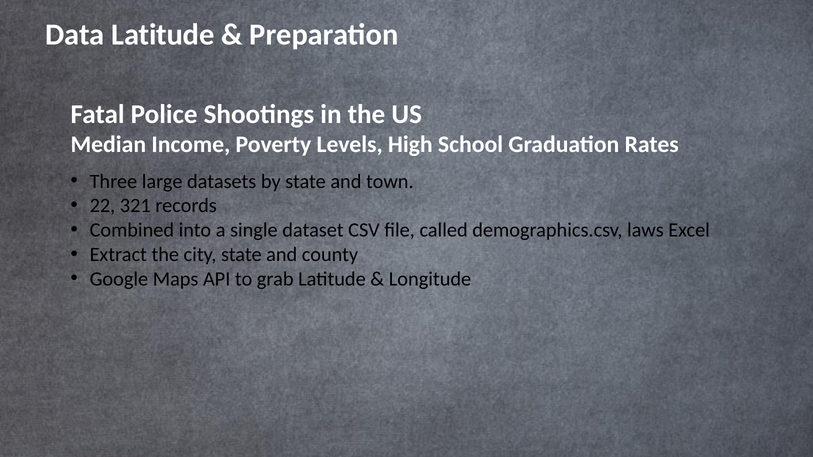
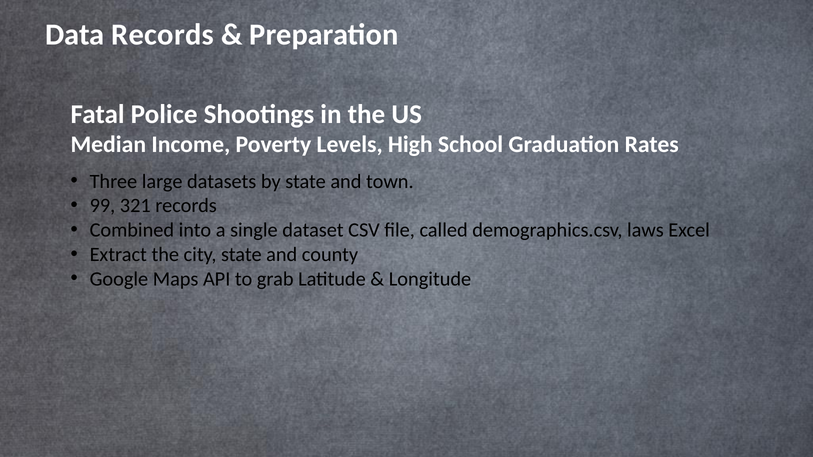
Data Latitude: Latitude -> Records
22: 22 -> 99
